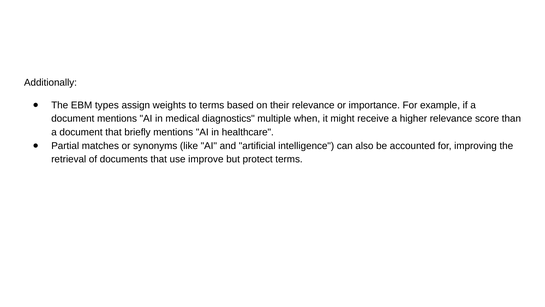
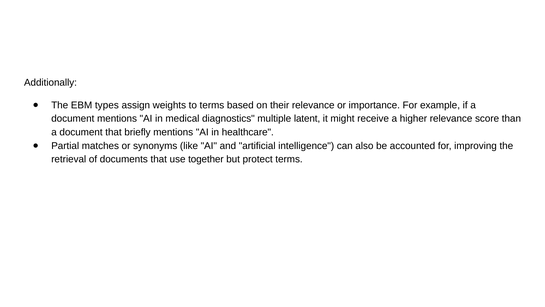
when: when -> latent
improve: improve -> together
